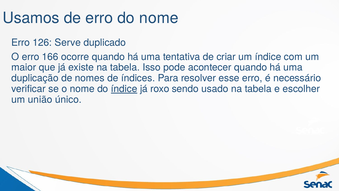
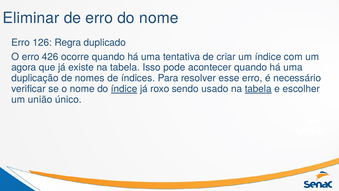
Usamos: Usamos -> Eliminar
Serve: Serve -> Regra
166: 166 -> 426
maior: maior -> agora
tabela at (258, 89) underline: none -> present
